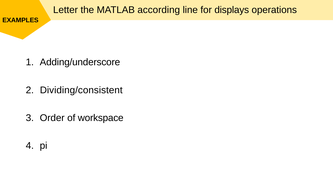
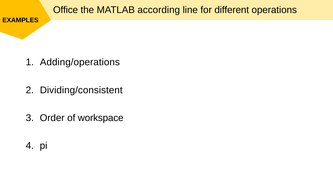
Letter: Letter -> Office
displays: displays -> different
Adding/underscore: Adding/underscore -> Adding/operations
